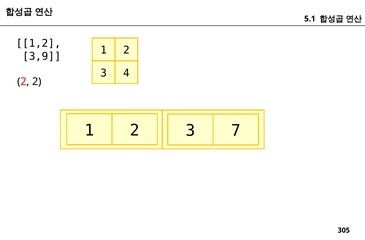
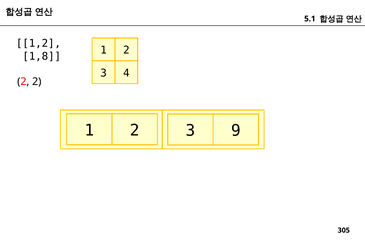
3,9: 3,9 -> 1,8
7: 7 -> 9
